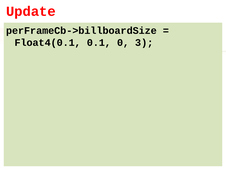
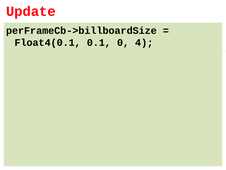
3: 3 -> 4
